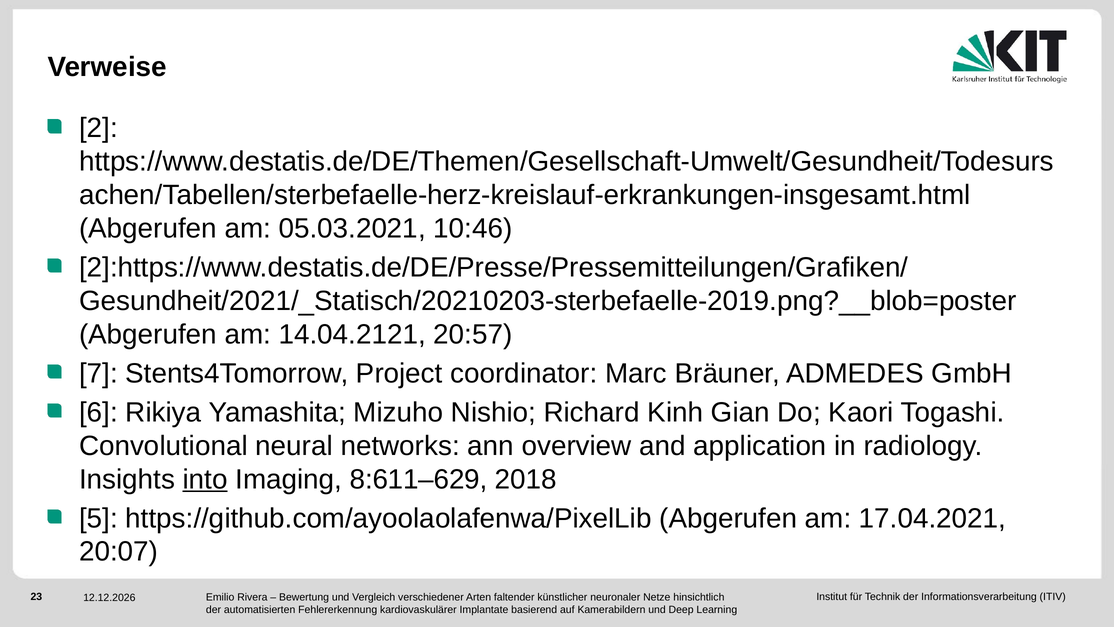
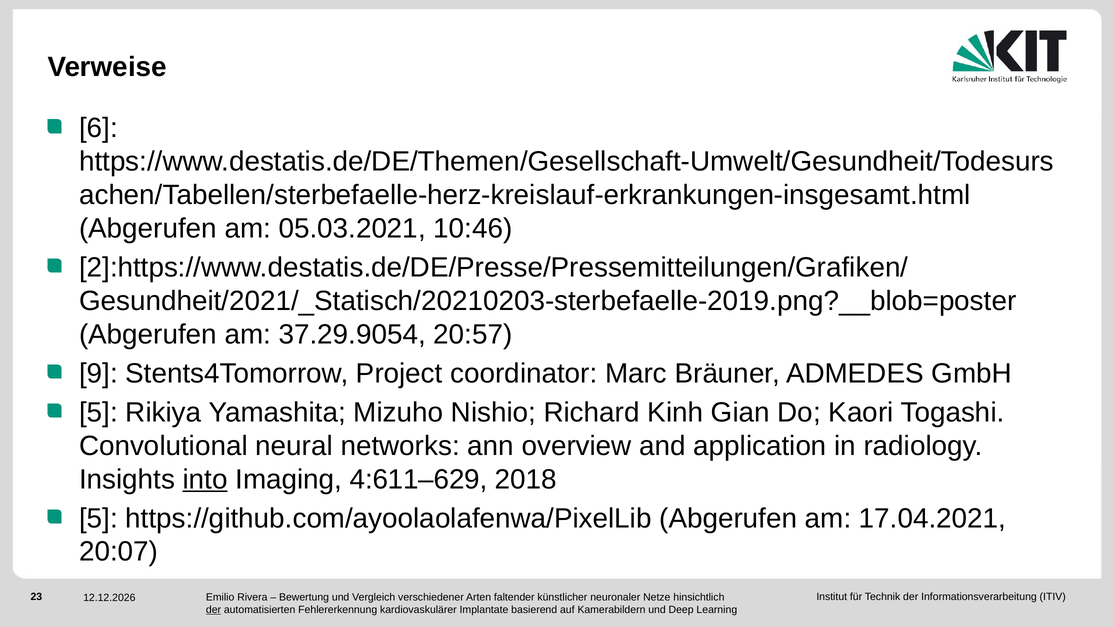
2: 2 -> 6
14.04.2121: 14.04.2121 -> 37.29.9054
7: 7 -> 9
6 at (98, 412): 6 -> 5
8:611–629: 8:611–629 -> 4:611–629
der at (214, 609) underline: none -> present
